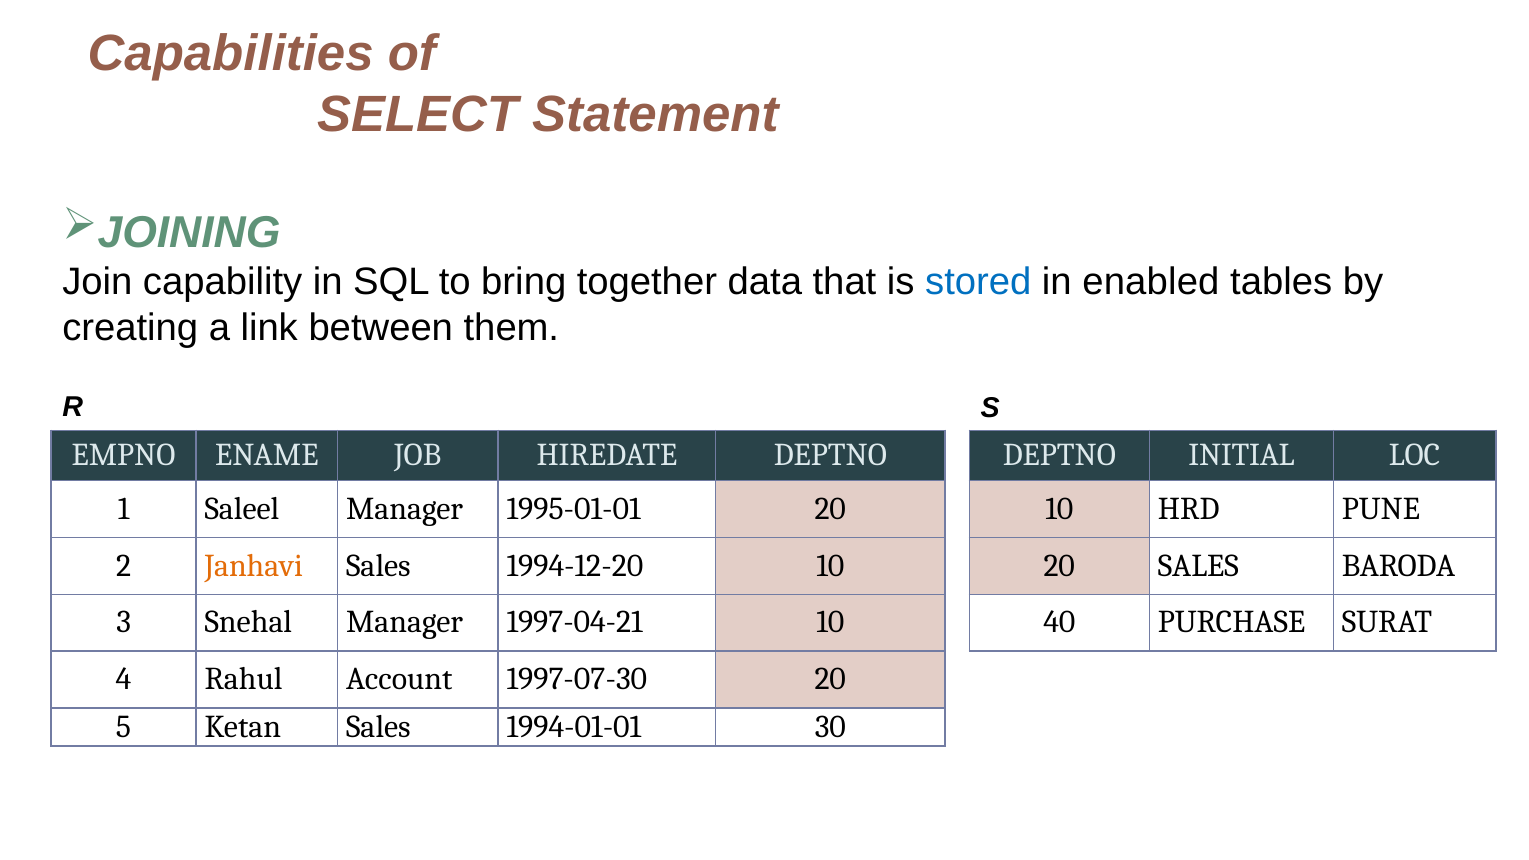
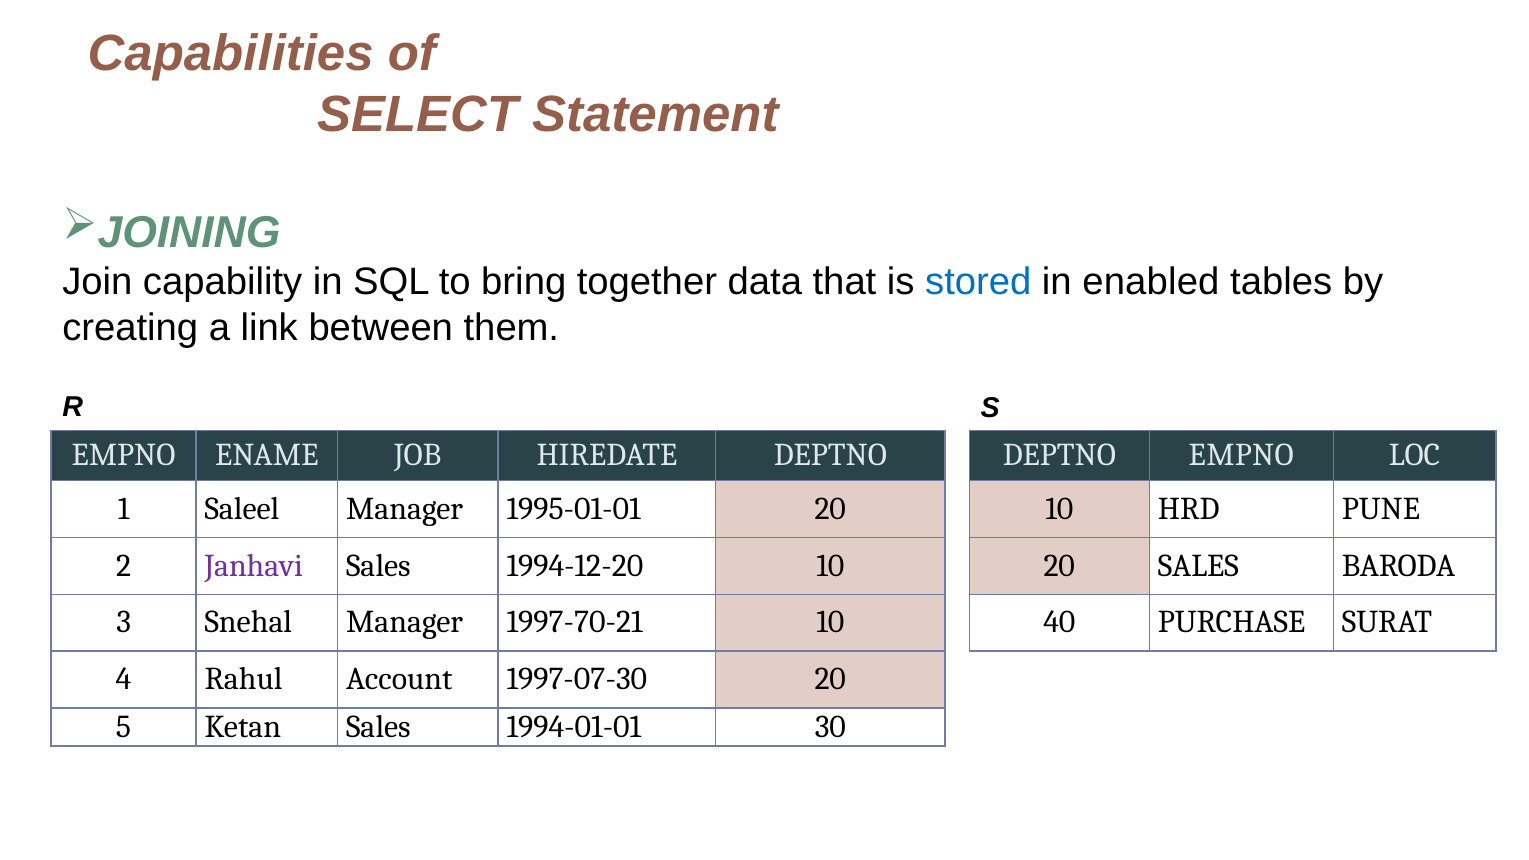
DEPTNO INITIAL: INITIAL -> EMPNO
Janhavi colour: orange -> purple
1997-04-21: 1997-04-21 -> 1997-70-21
